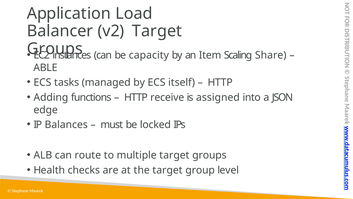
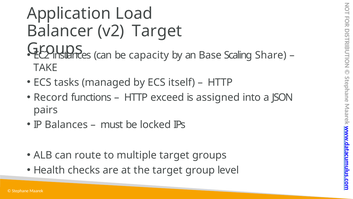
Item: Item -> Base
ABLE: ABLE -> TAKE
Adding: Adding -> Record
receive: receive -> exceed
edge: edge -> pairs
